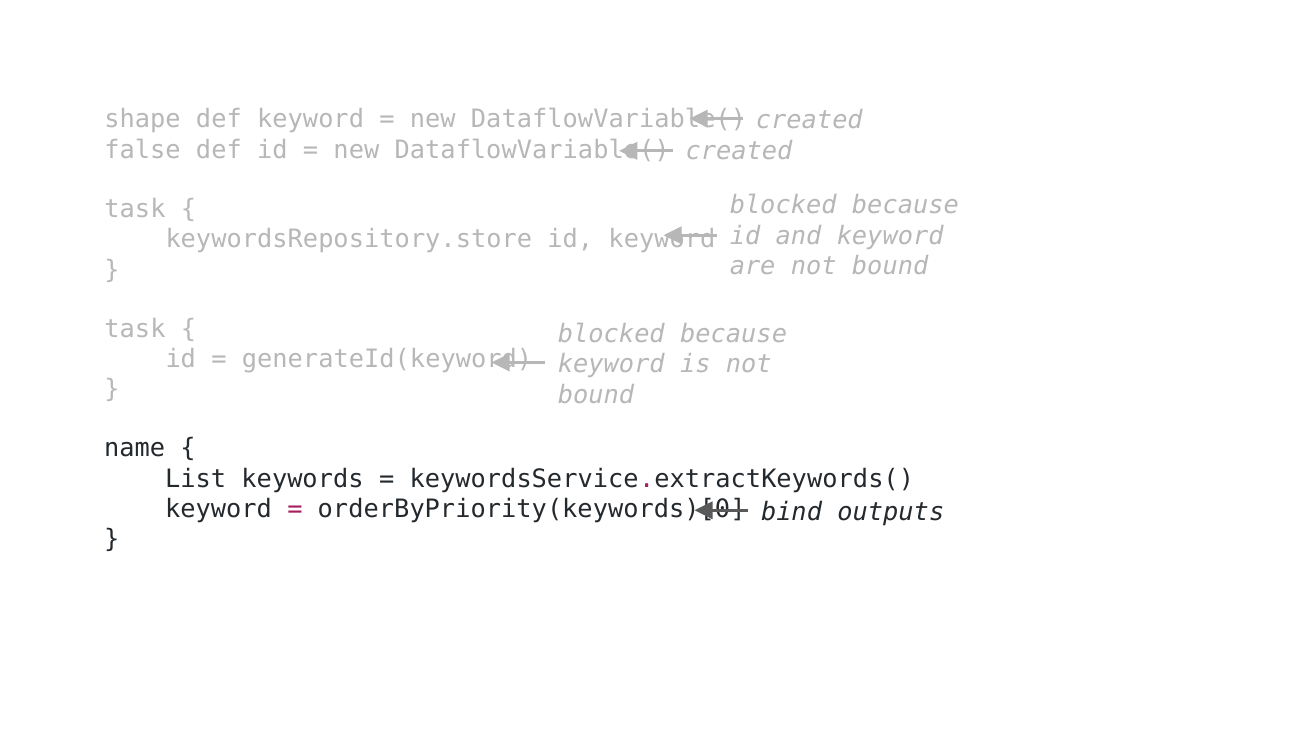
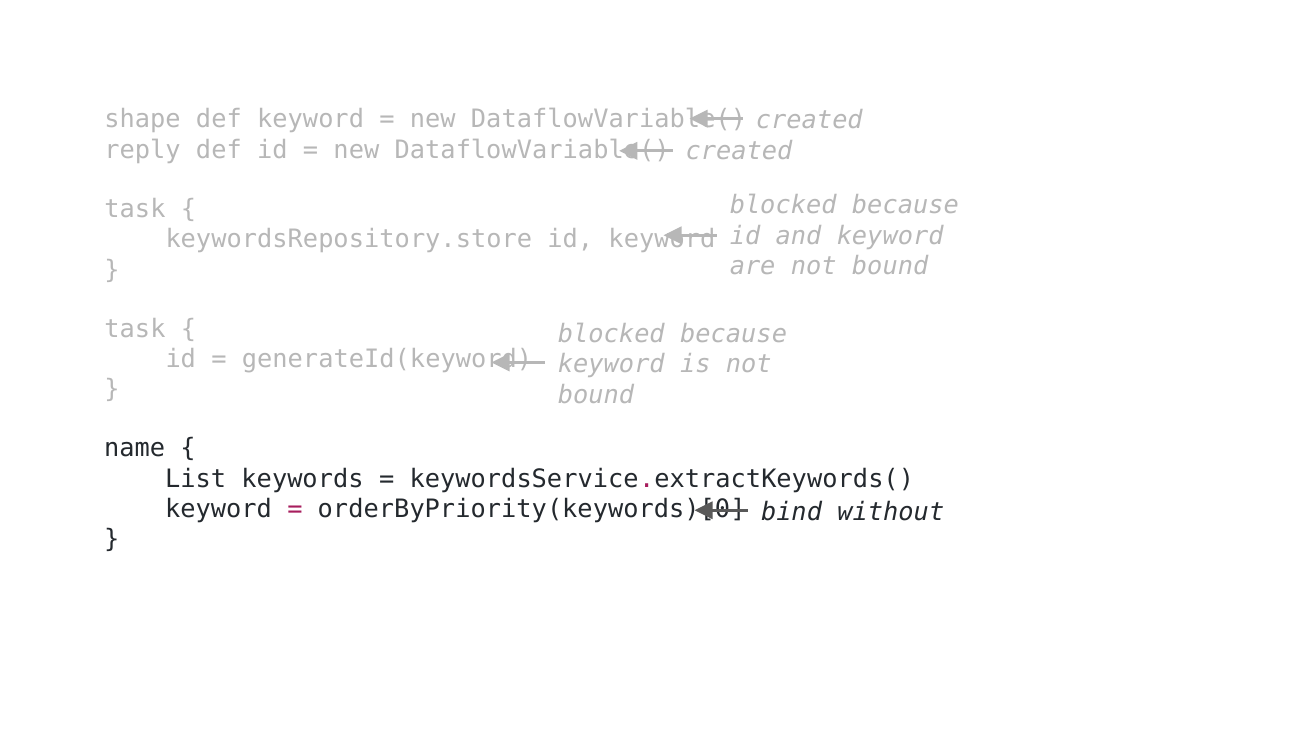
false: false -> reply
outputs: outputs -> without
